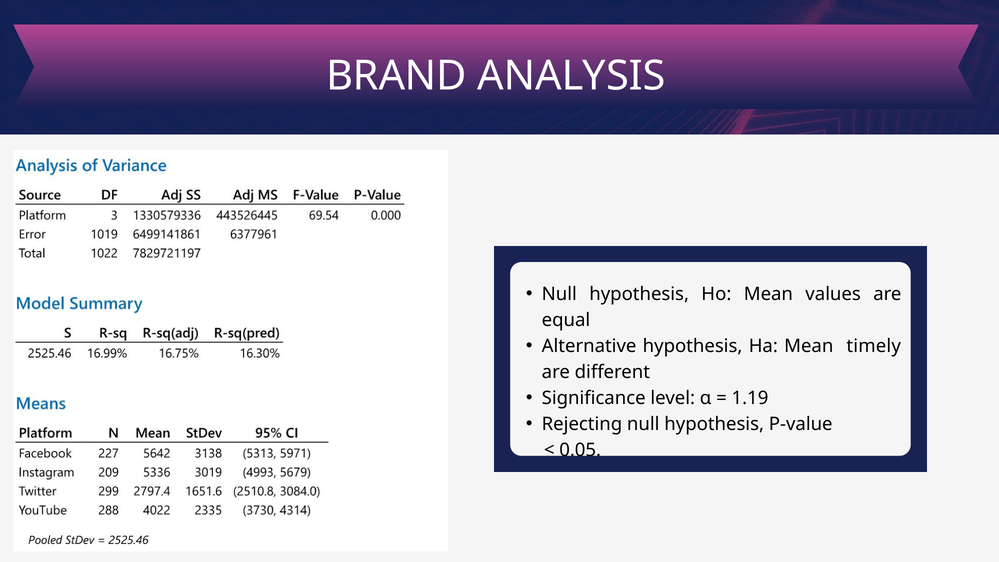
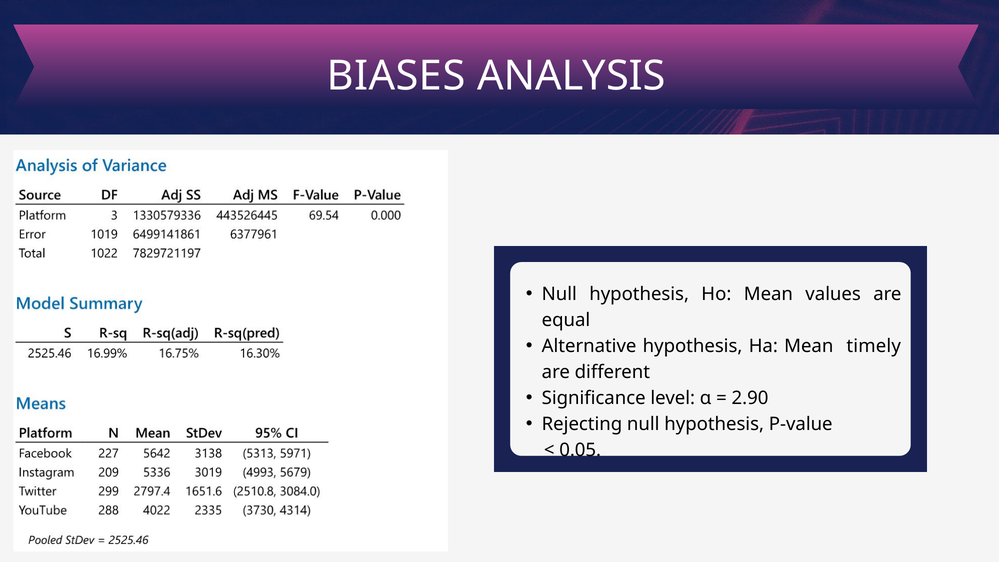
BRAND: BRAND -> BIASES
1.19: 1.19 -> 2.90
